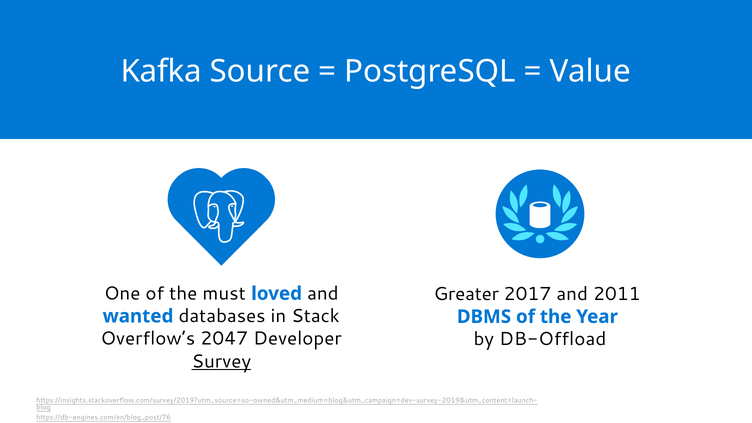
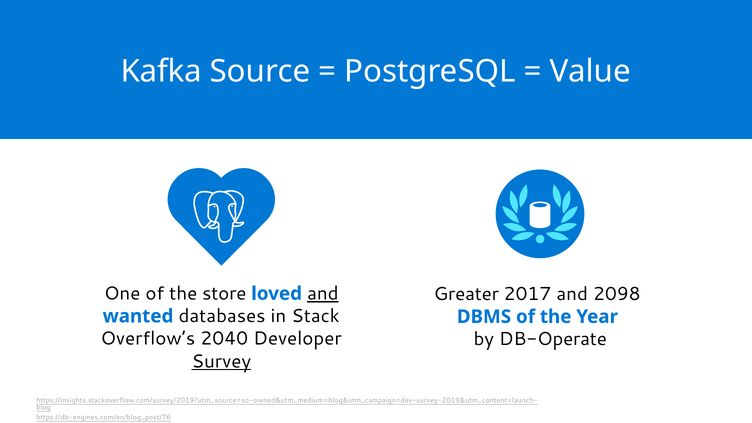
must: must -> store
and at (323, 294) underline: none -> present
2011: 2011 -> 2098
2047: 2047 -> 2040
DB-Offload: DB-Offload -> DB-Operate
